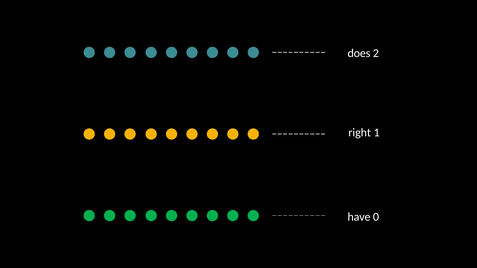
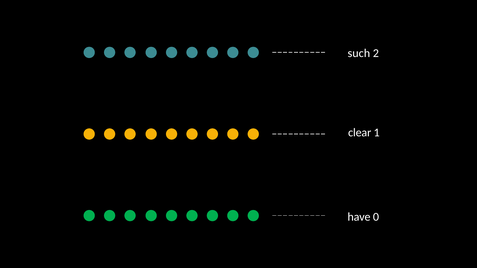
does: does -> such
right: right -> clear
